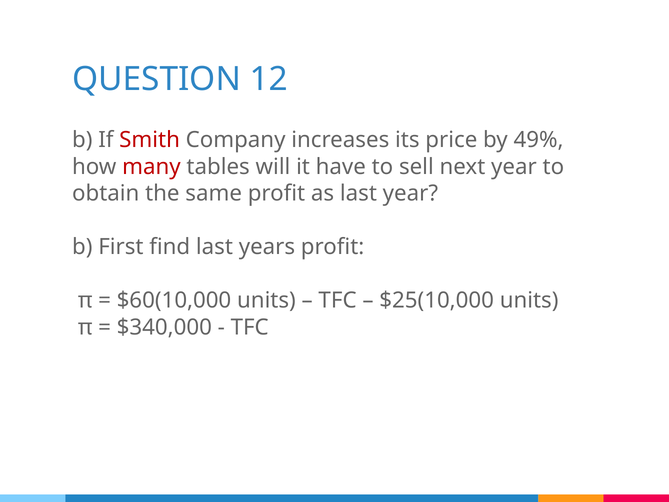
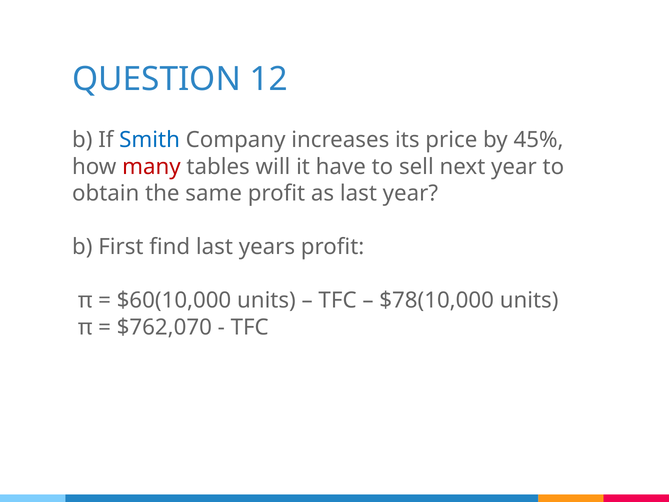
Smith colour: red -> blue
49%: 49% -> 45%
$25(10,000: $25(10,000 -> $78(10,000
$340,000: $340,000 -> $762,070
